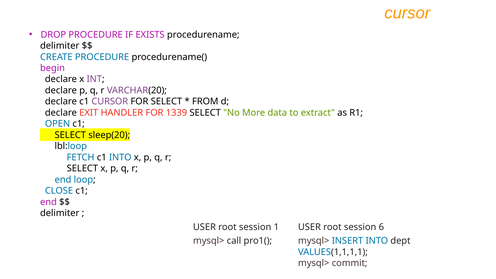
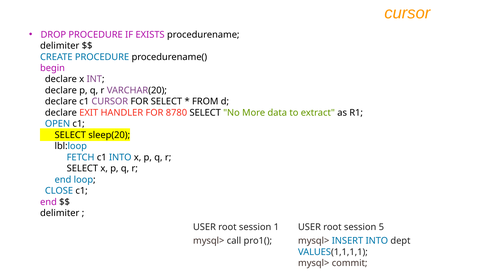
1339: 1339 -> 8780
6: 6 -> 5
